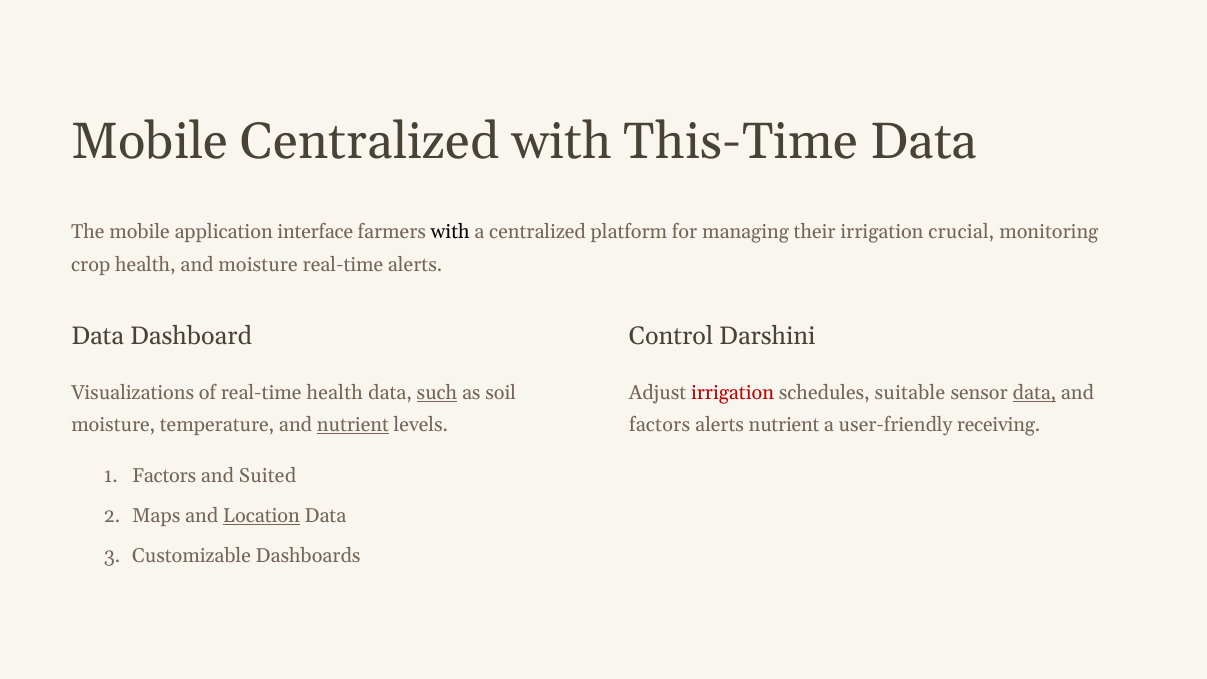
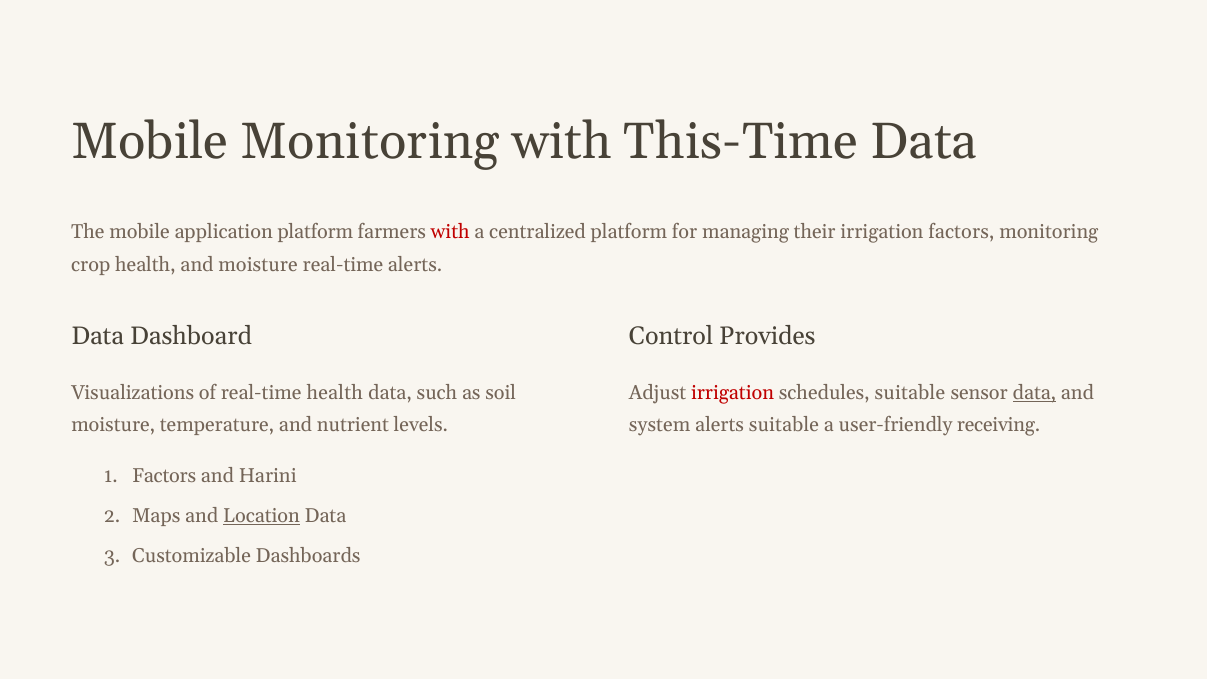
Mobile Centralized: Centralized -> Monitoring
application interface: interface -> platform
with at (450, 232) colour: black -> red
irrigation crucial: crucial -> factors
Darshini: Darshini -> Provides
such underline: present -> none
nutrient at (353, 425) underline: present -> none
factors at (660, 425): factors -> system
alerts nutrient: nutrient -> suitable
Suited: Suited -> Harini
